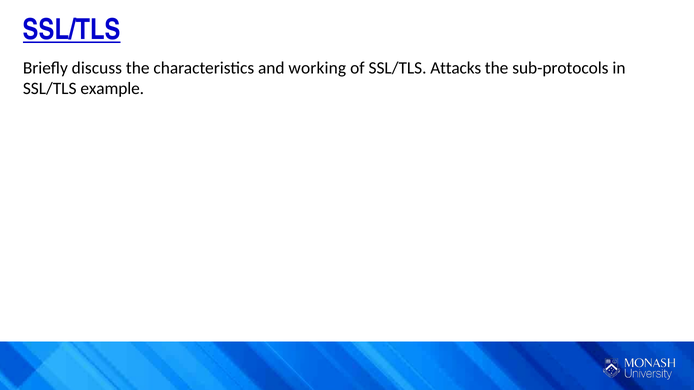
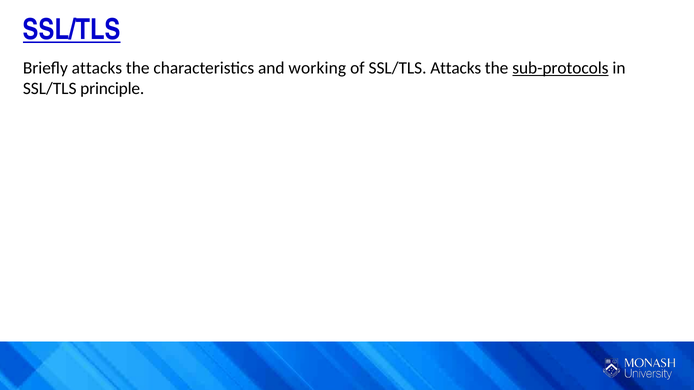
Briefly discuss: discuss -> attacks
sub-protocols underline: none -> present
example: example -> principle
